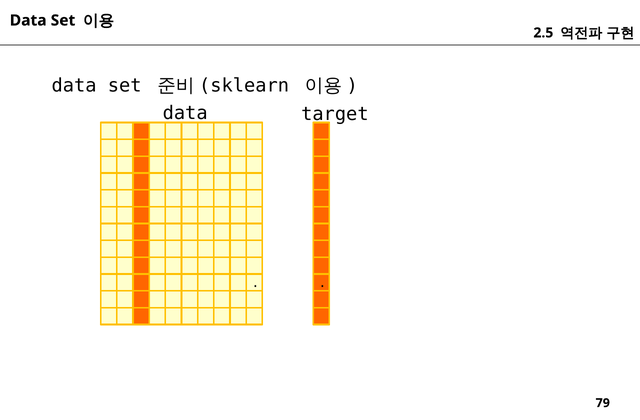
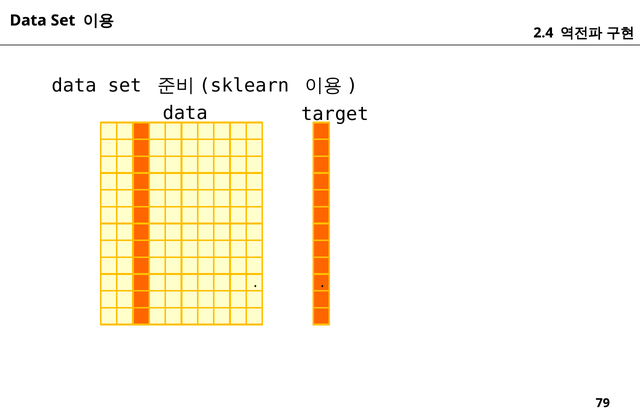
2.5: 2.5 -> 2.4
